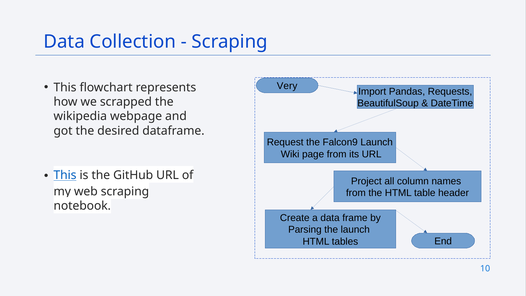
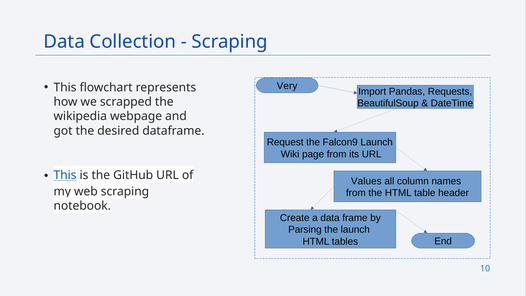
Project: Project -> Values
